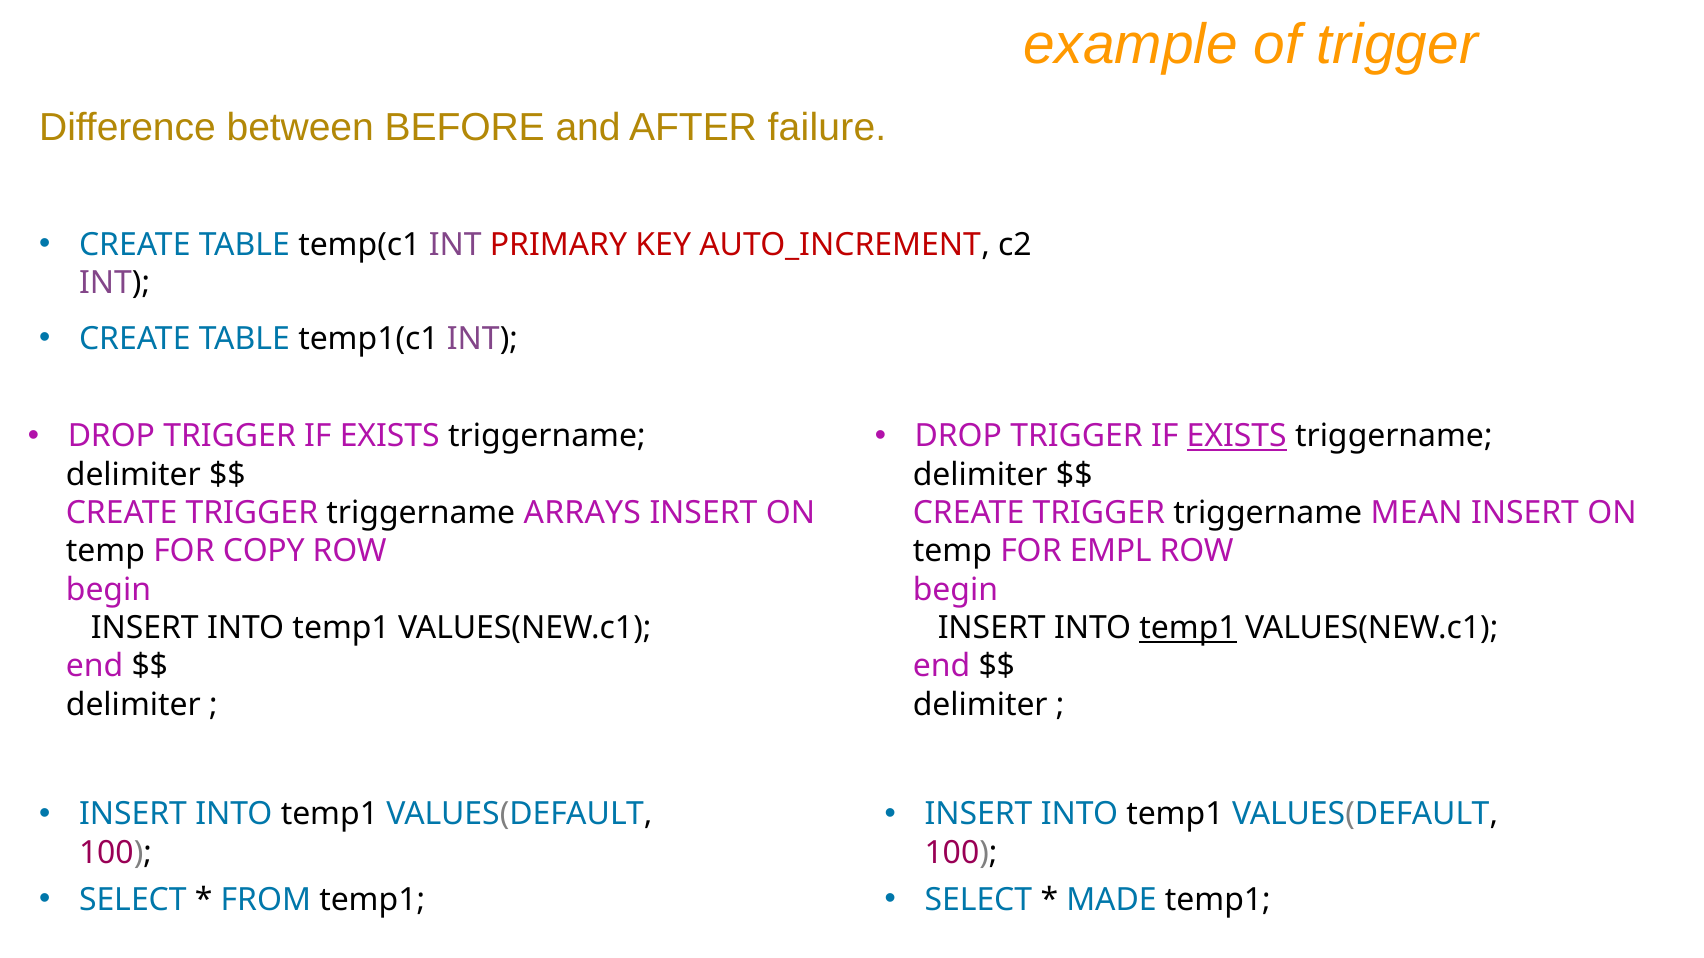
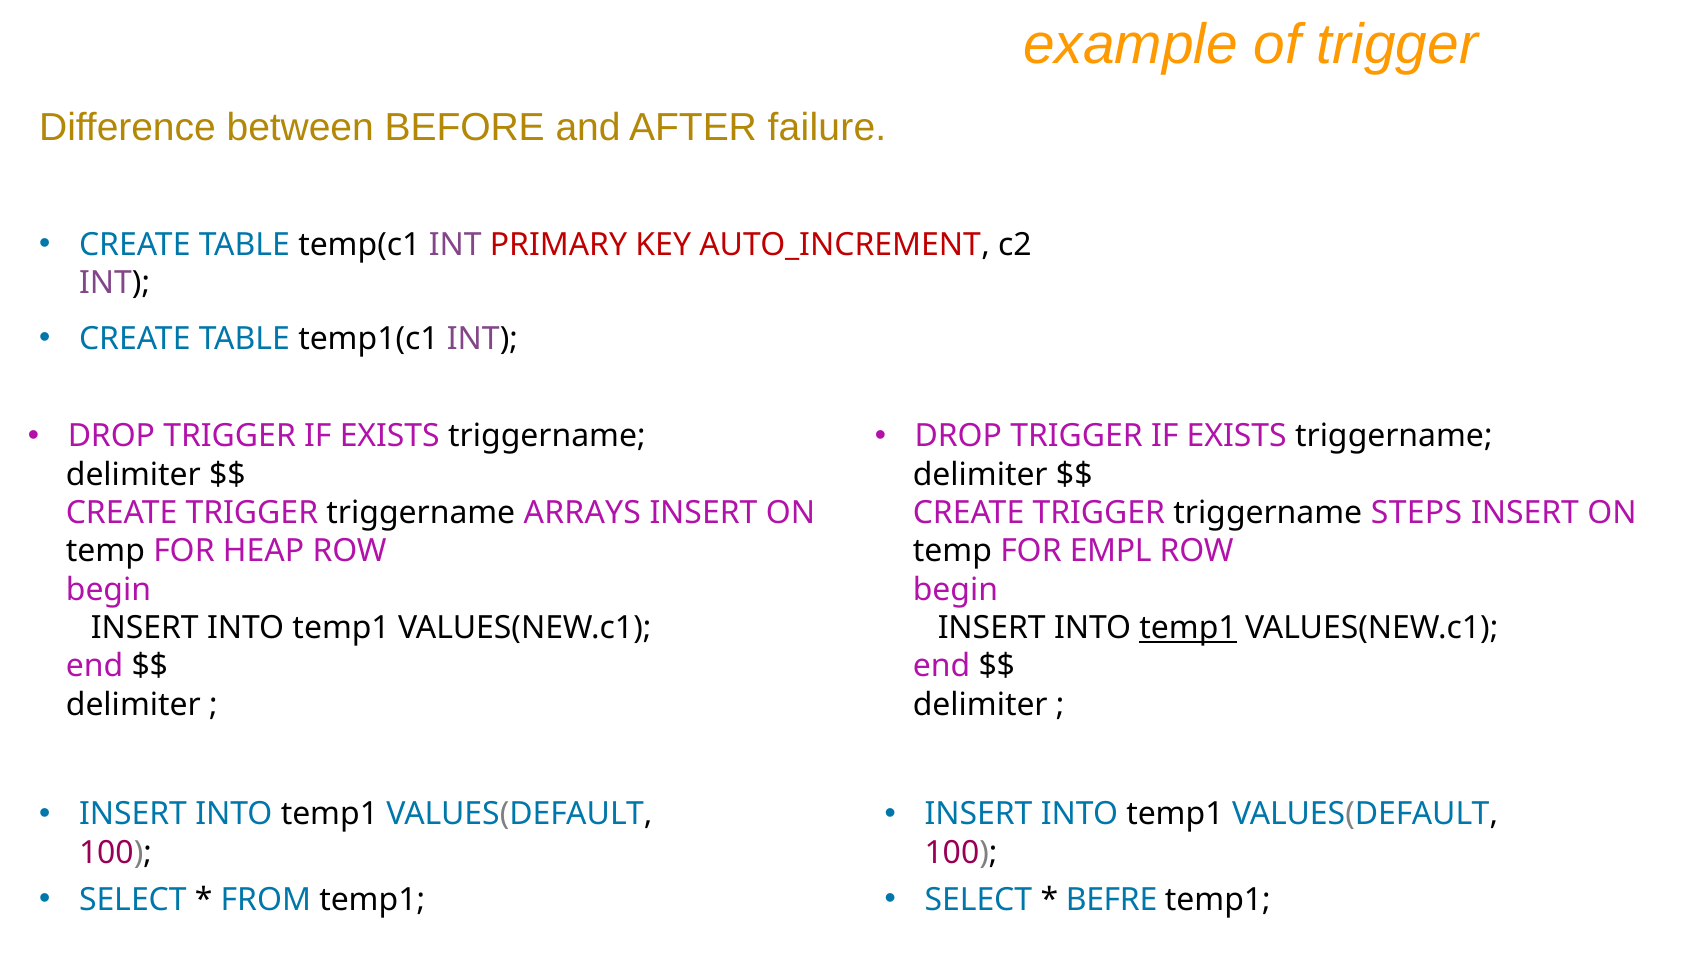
EXISTS at (1237, 436) underline: present -> none
MEAN: MEAN -> STEPS
COPY: COPY -> HEAP
MADE: MADE -> BEFRE
